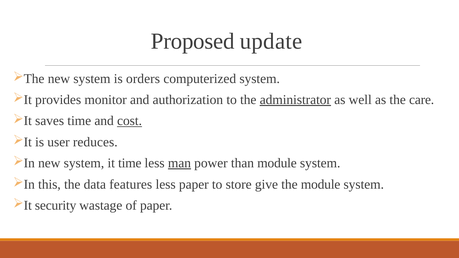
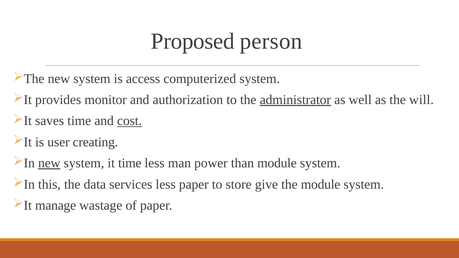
update: update -> person
orders: orders -> access
care: care -> will
reduces: reduces -> creating
new at (49, 163) underline: none -> present
man underline: present -> none
features: features -> services
security: security -> manage
